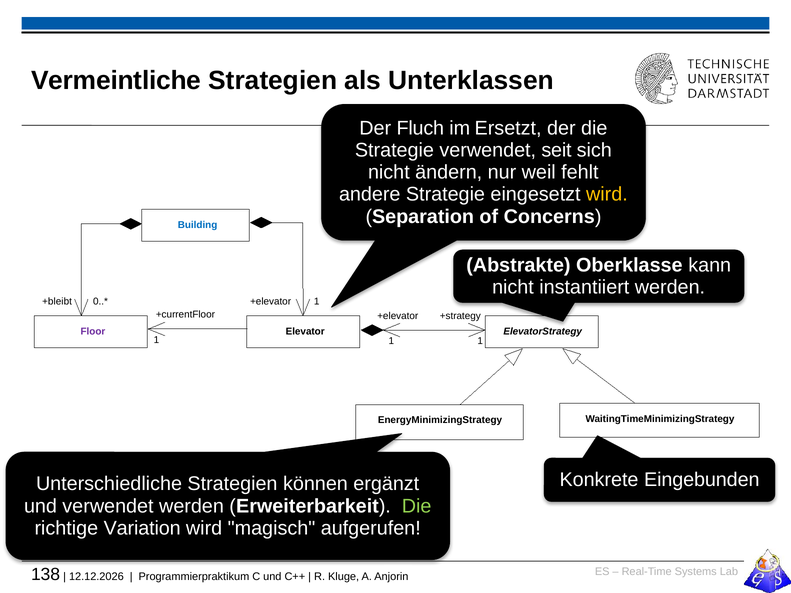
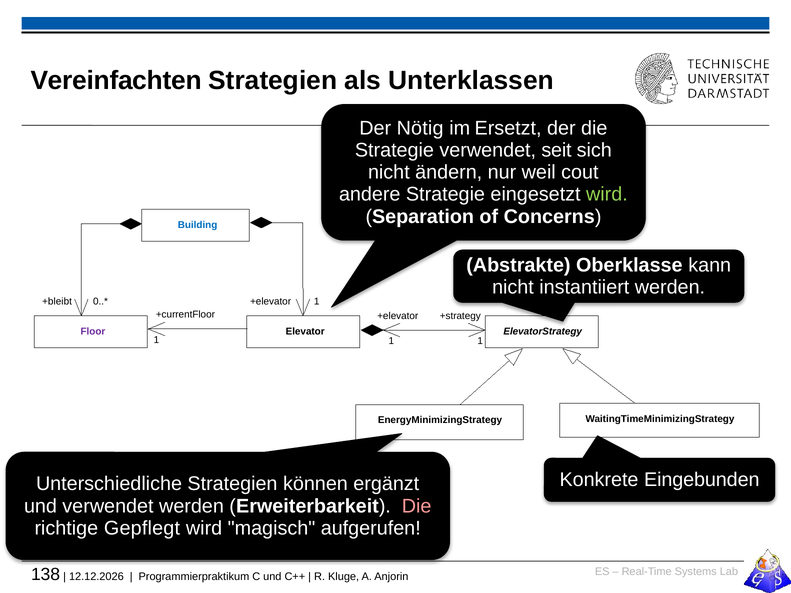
Vermeintliche: Vermeintliche -> Vereinfachten
Fluch: Fluch -> Nötig
fehlt: fehlt -> cout
wird at (607, 195) colour: yellow -> light green
Die at (417, 506) colour: light green -> pink
Variation: Variation -> Gepflegt
